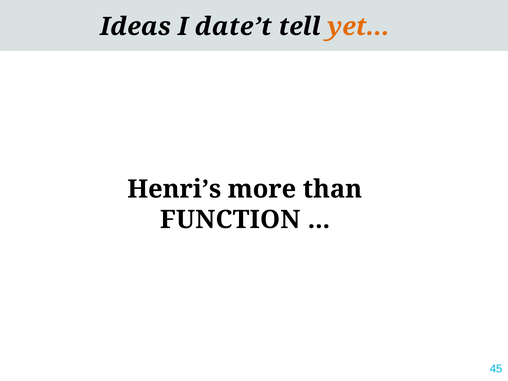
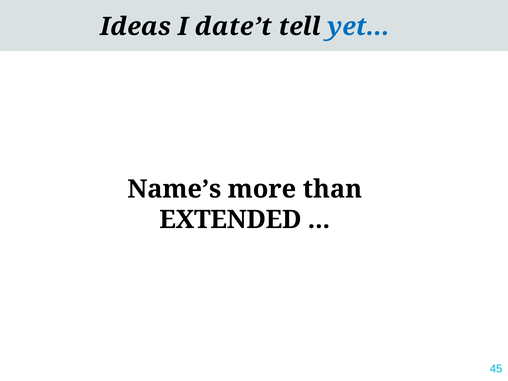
yet colour: orange -> blue
Henri’s: Henri’s -> Name’s
FUNCTION: FUNCTION -> EXTENDED
